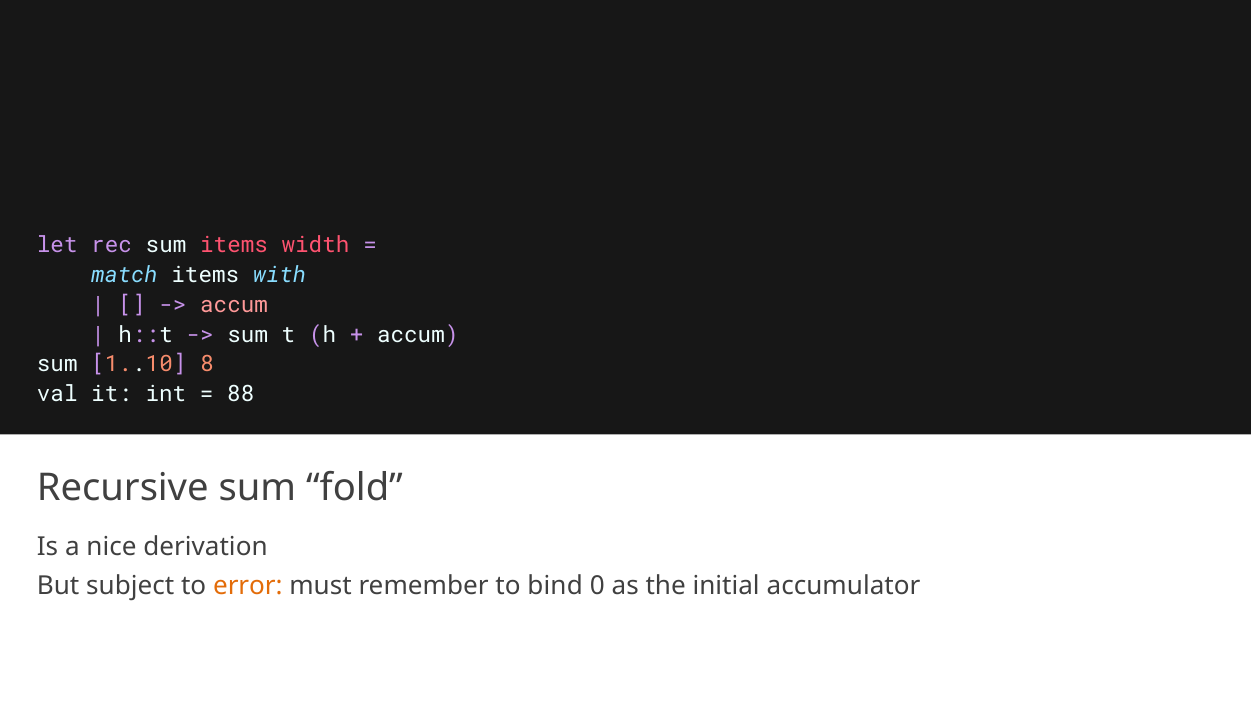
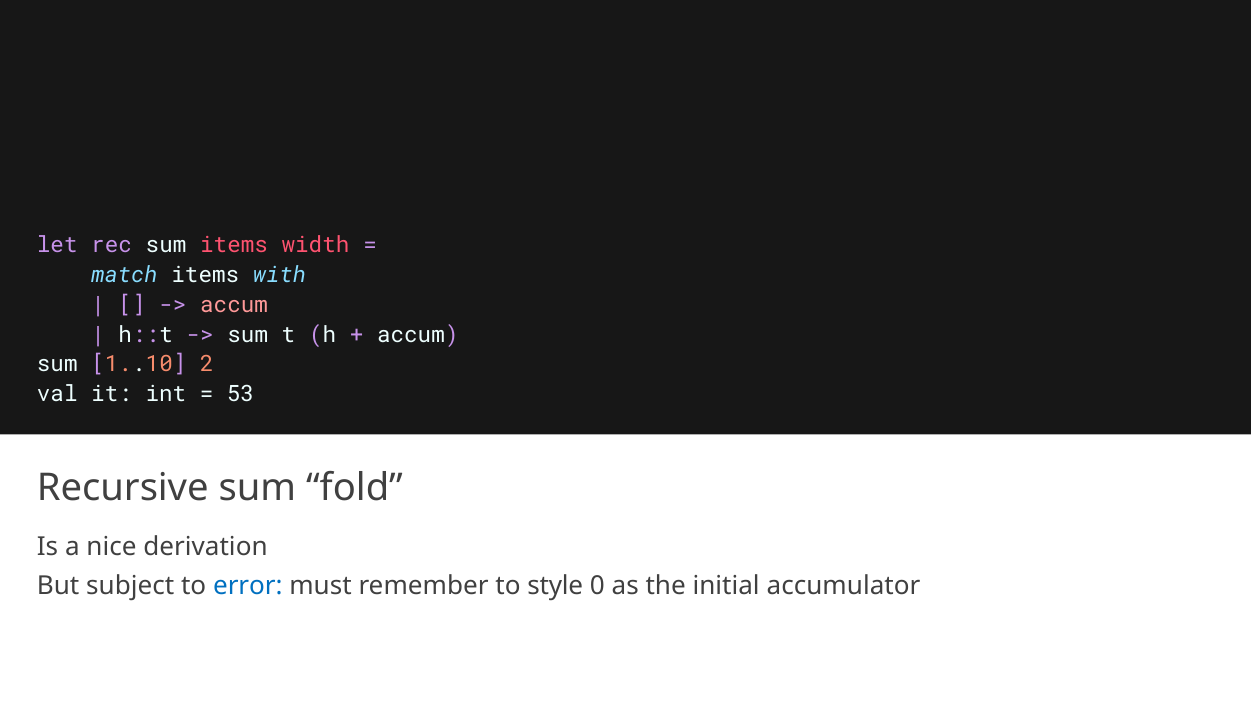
8: 8 -> 2
88: 88 -> 53
error colour: orange -> blue
bind: bind -> style
